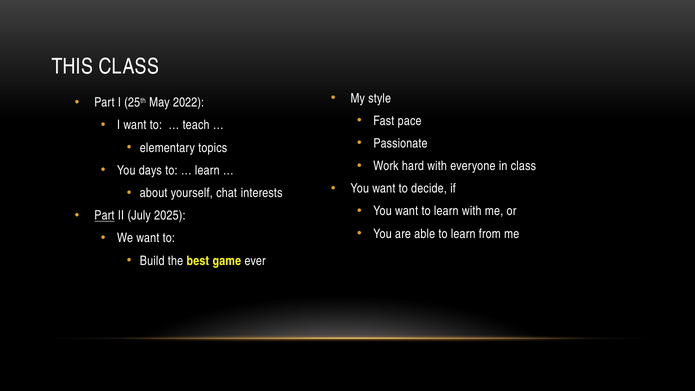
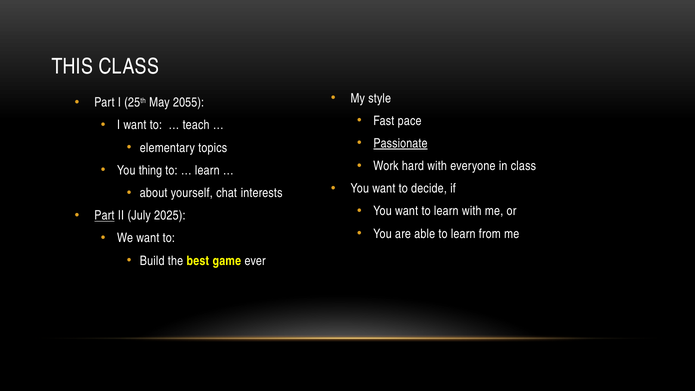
2022: 2022 -> 2055
Passionate underline: none -> present
days: days -> thing
